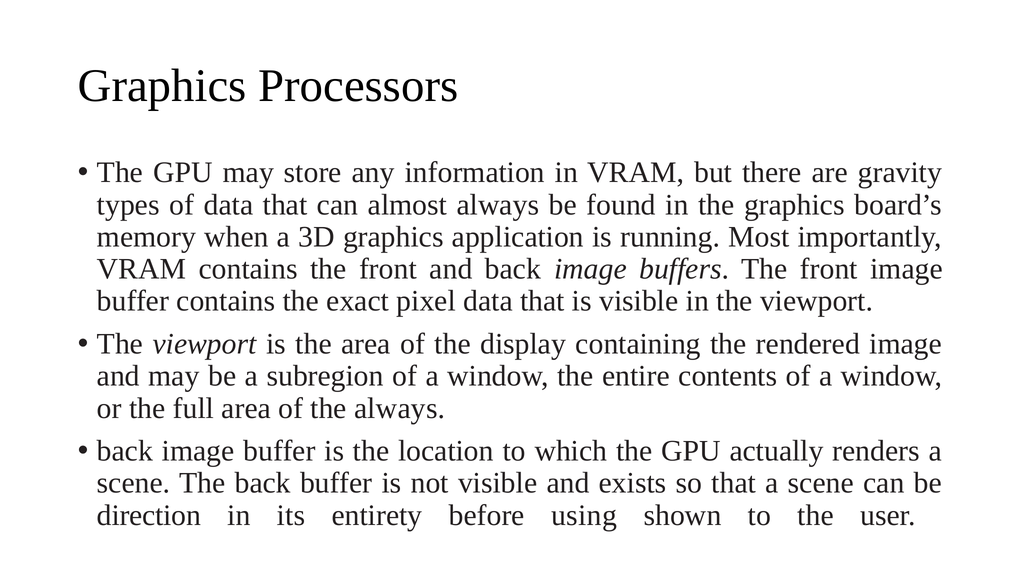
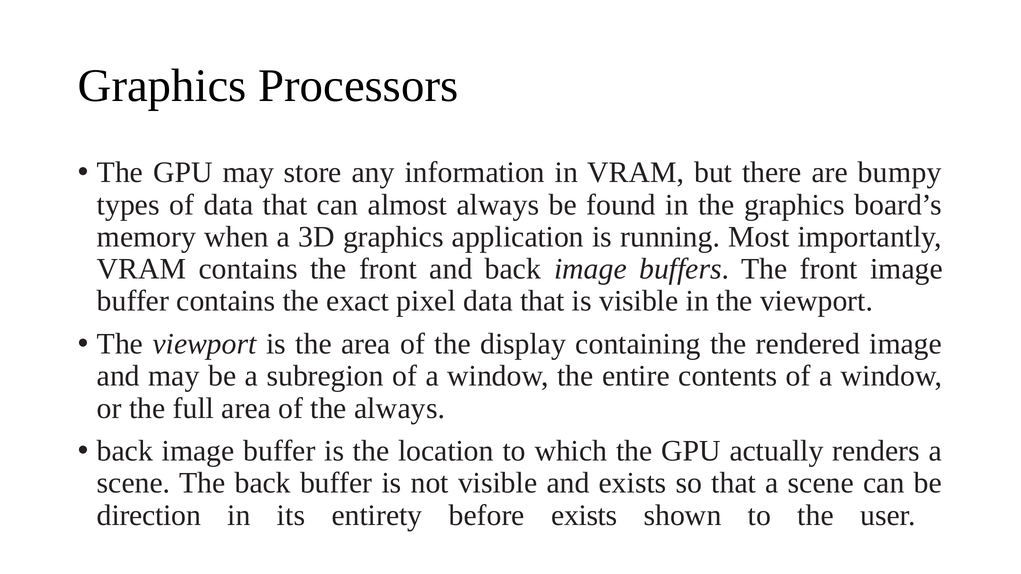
gravity: gravity -> bumpy
before using: using -> exists
